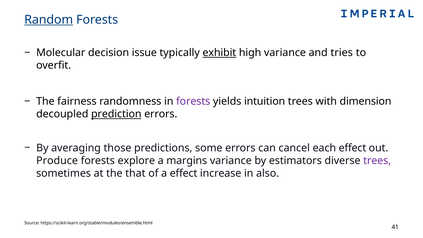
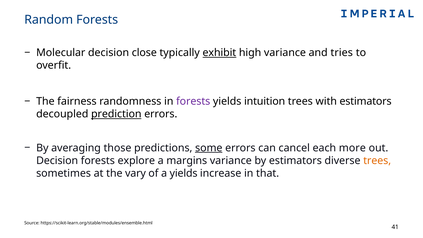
Random underline: present -> none
issue: issue -> close
with dimension: dimension -> estimators
some underline: none -> present
each effect: effect -> more
Produce at (57, 161): Produce -> Decision
trees at (377, 161) colour: purple -> orange
that: that -> vary
a effect: effect -> yields
also: also -> that
